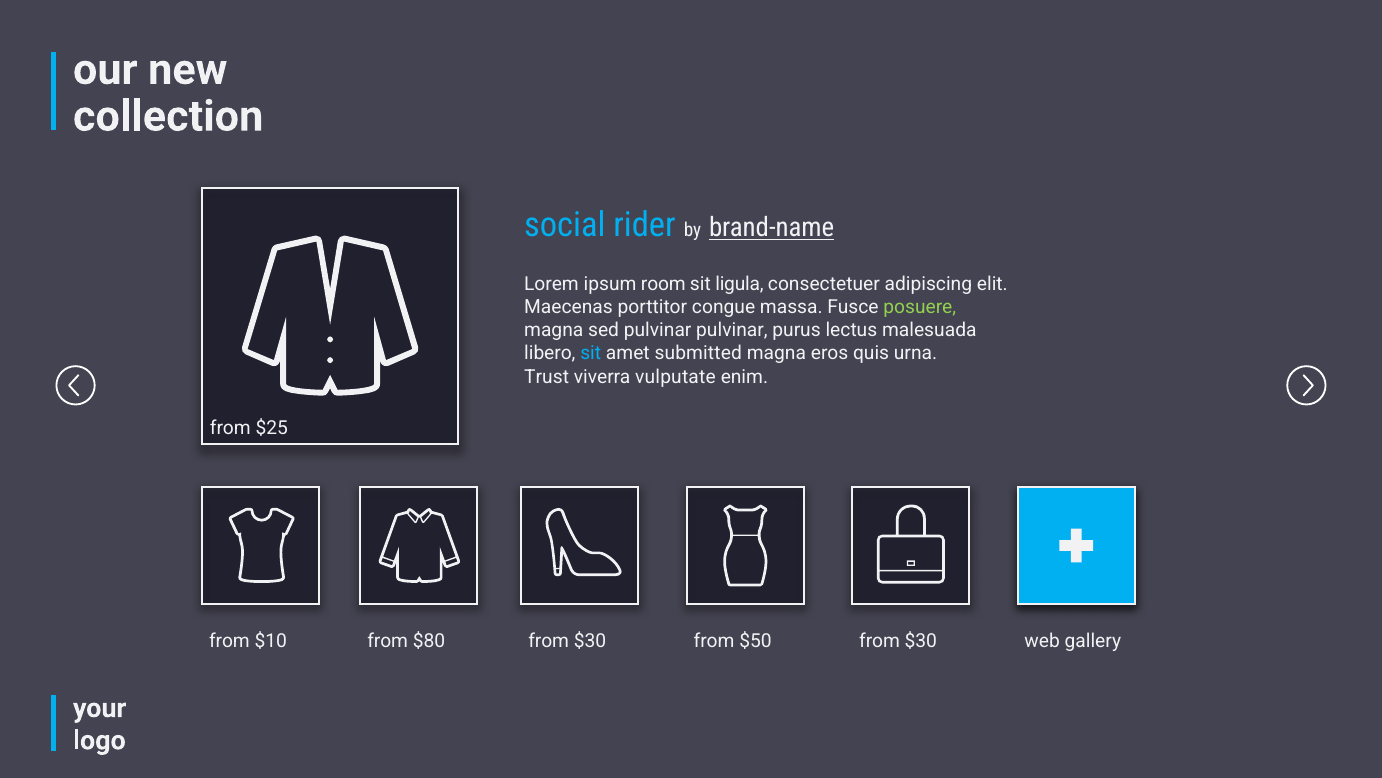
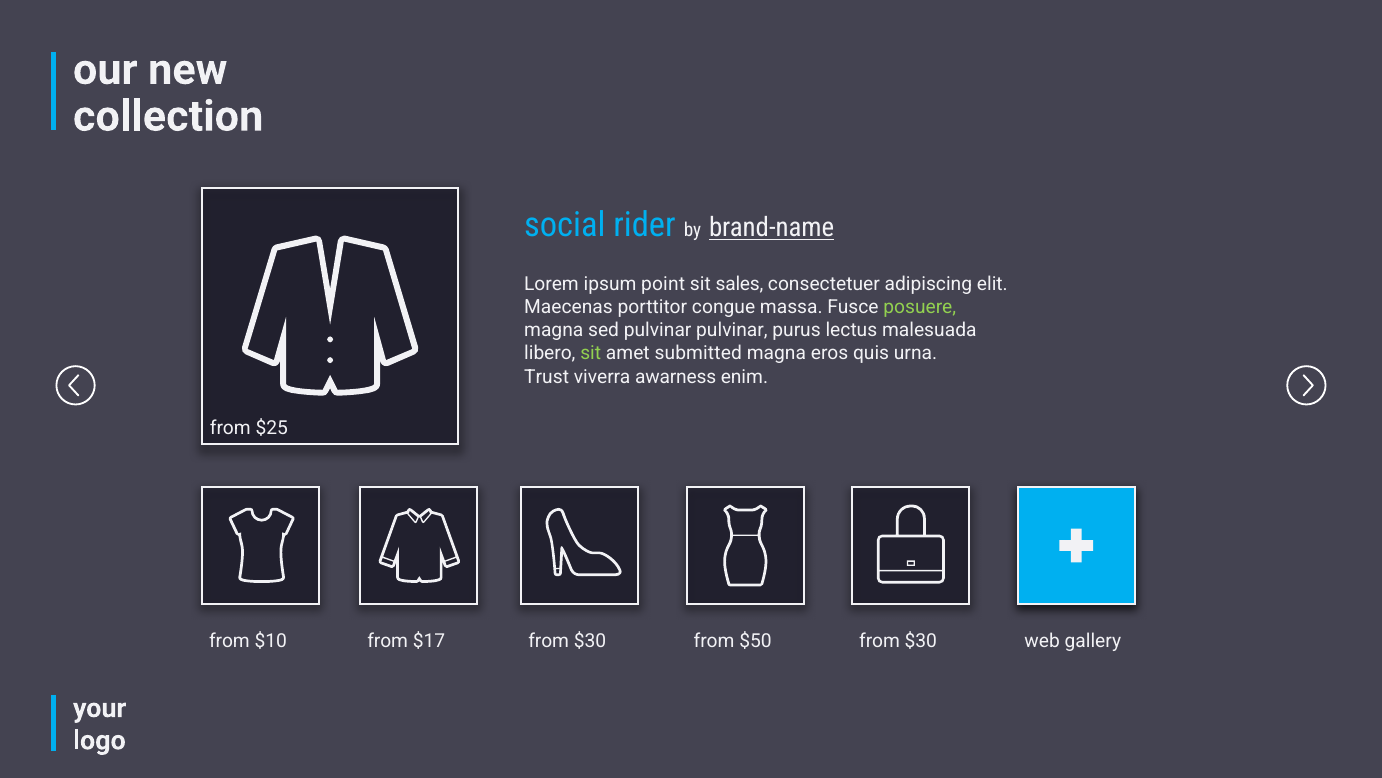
room: room -> point
ligula: ligula -> sales
sit at (591, 353) colour: light blue -> light green
vulputate: vulputate -> awarness
$80: $80 -> $17
